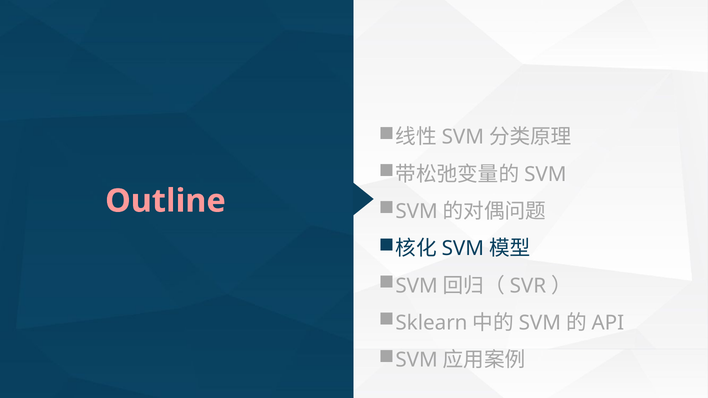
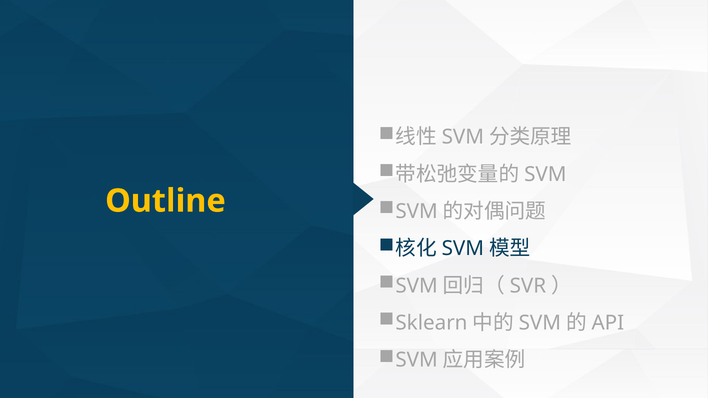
Outline colour: pink -> yellow
